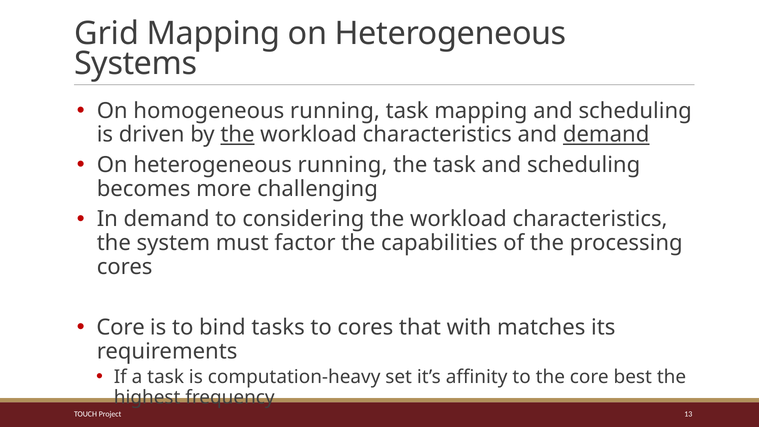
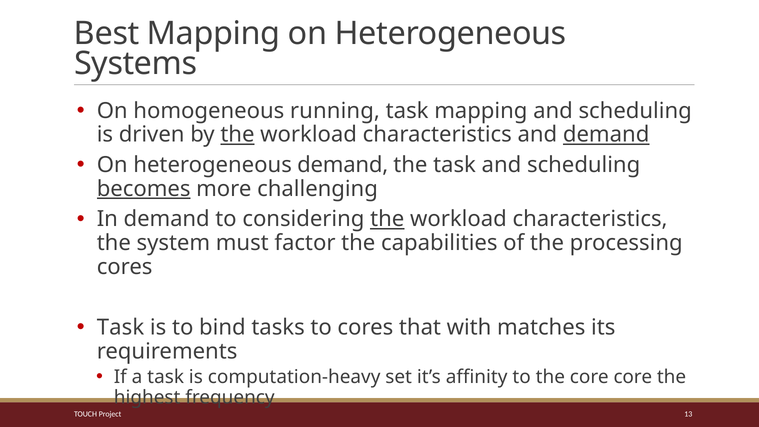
Grid: Grid -> Best
heterogeneous running: running -> demand
becomes underline: none -> present
the at (387, 219) underline: none -> present
Core at (121, 327): Core -> Task
core best: best -> core
